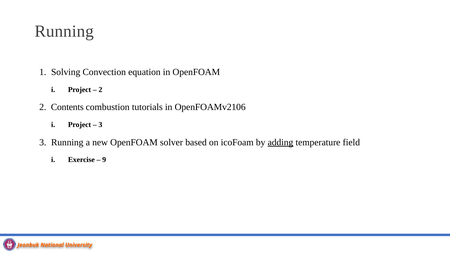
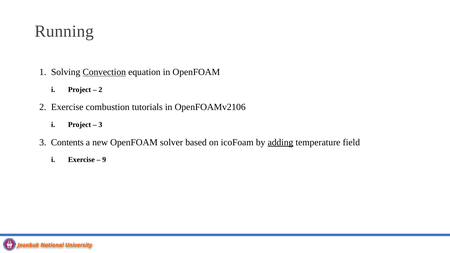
Convection underline: none -> present
2 Contents: Contents -> Exercise
3 Running: Running -> Contents
